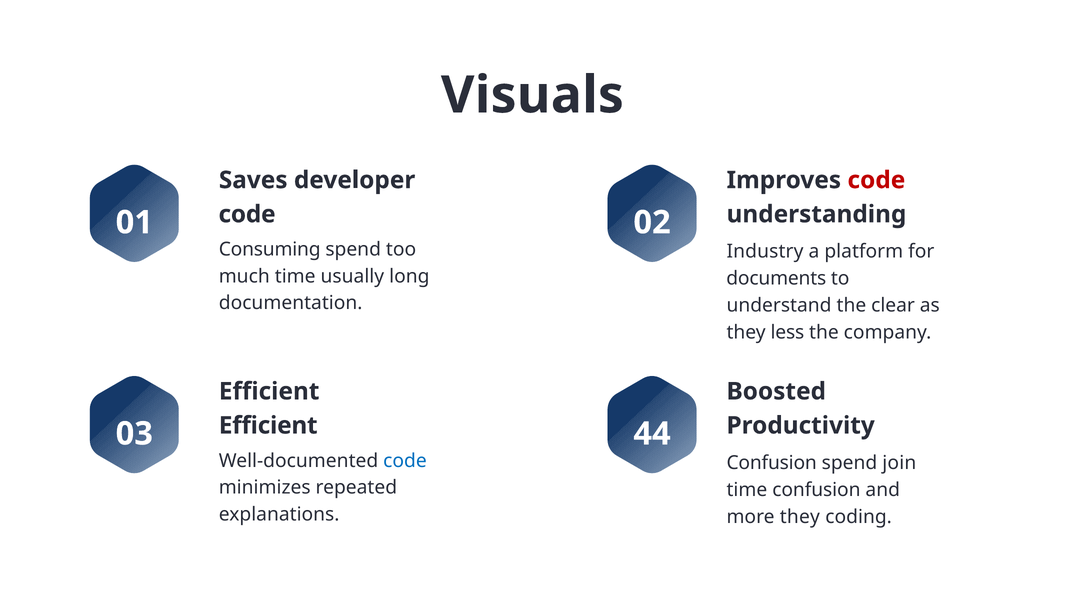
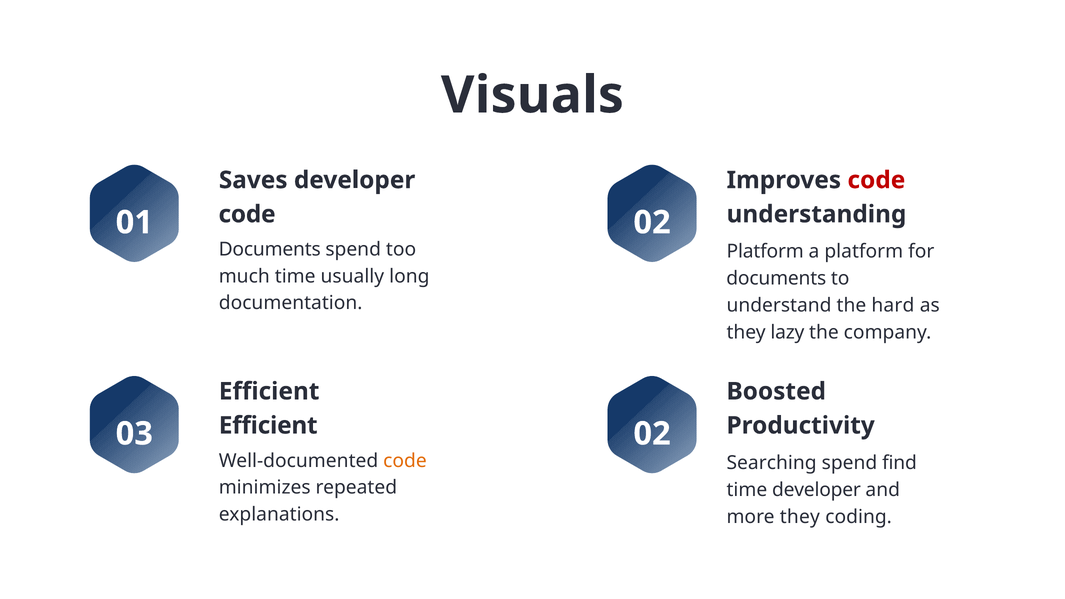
Consuming at (270, 249): Consuming -> Documents
Industry at (765, 252): Industry -> Platform
clear: clear -> hard
less: less -> lazy
03 44: 44 -> 02
code at (405, 461) colour: blue -> orange
Confusion at (772, 463): Confusion -> Searching
join: join -> find
time confusion: confusion -> developer
